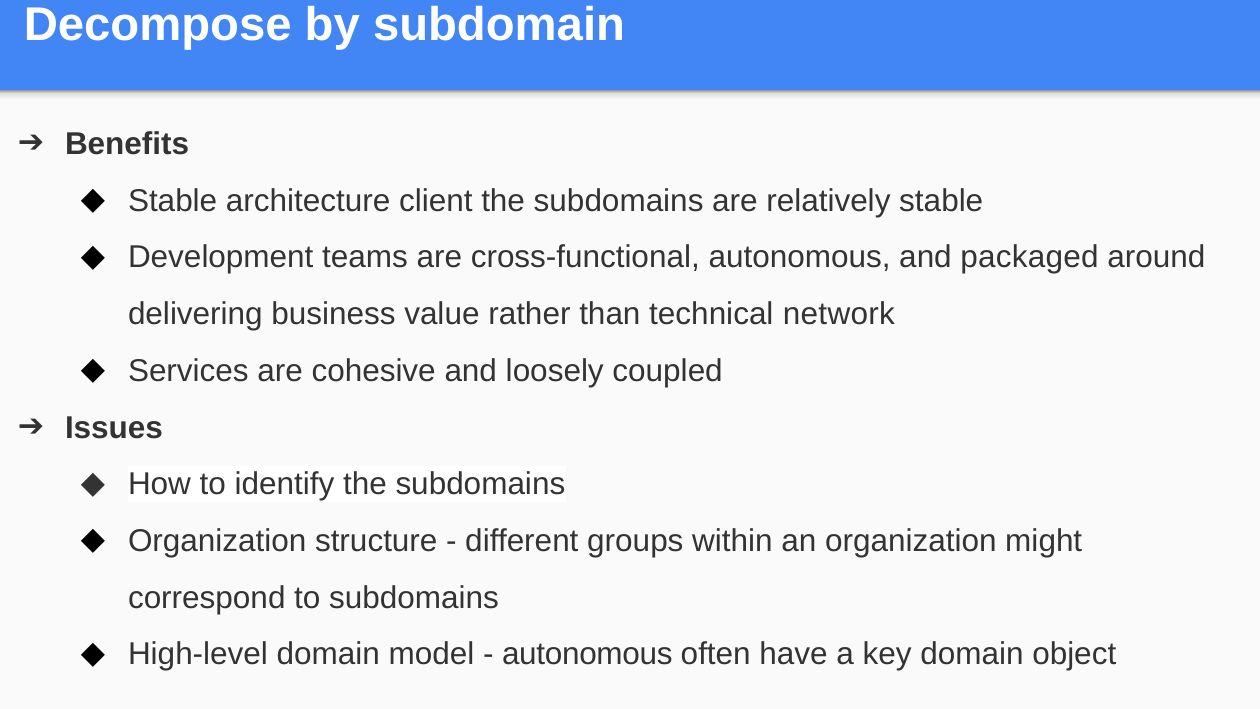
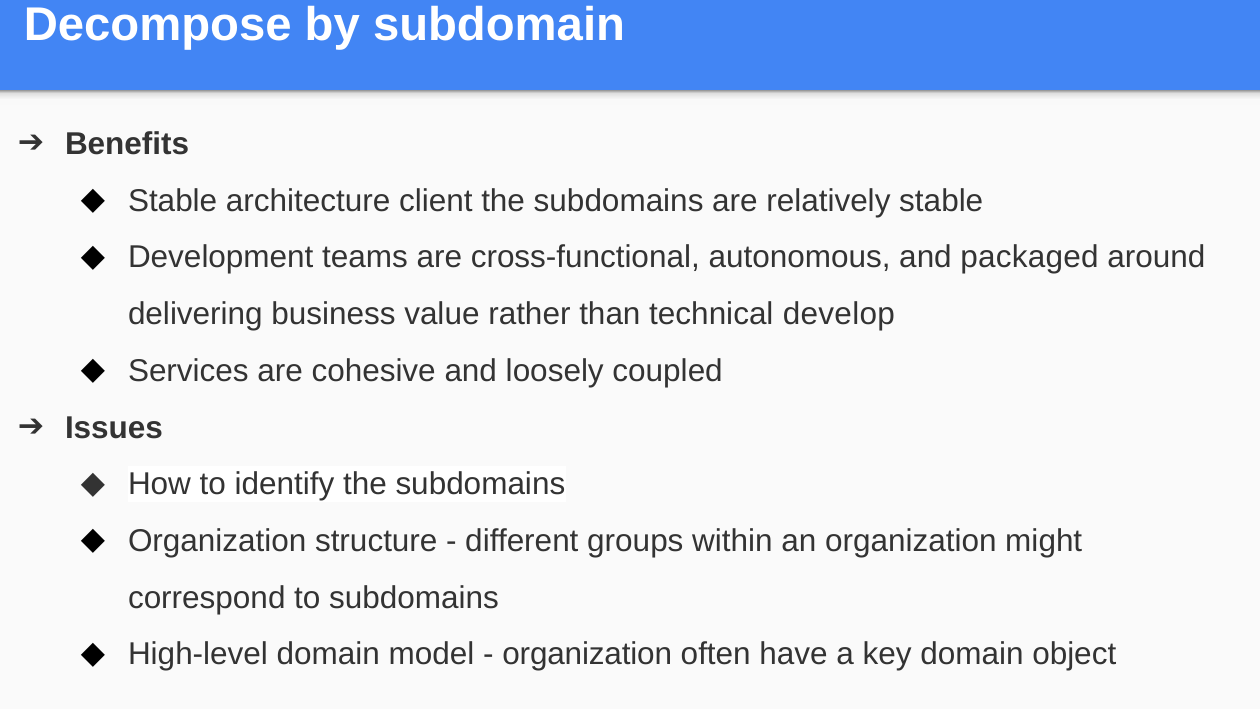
network: network -> develop
autonomous at (587, 654): autonomous -> organization
